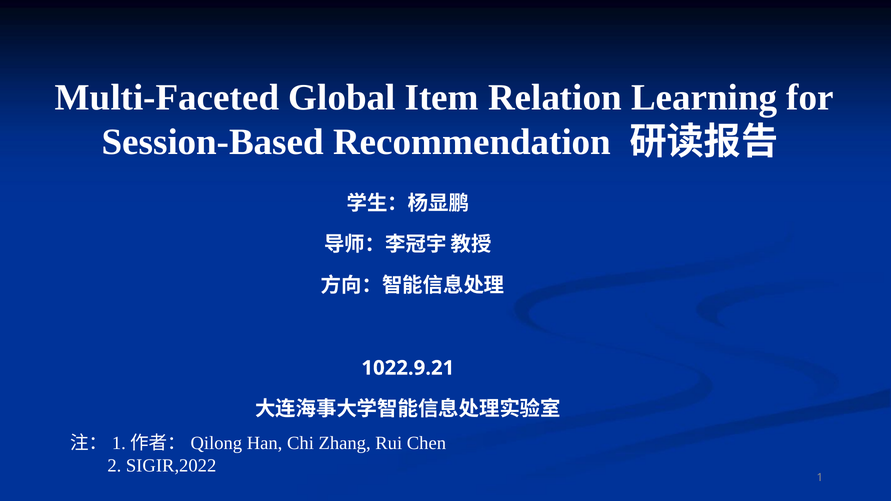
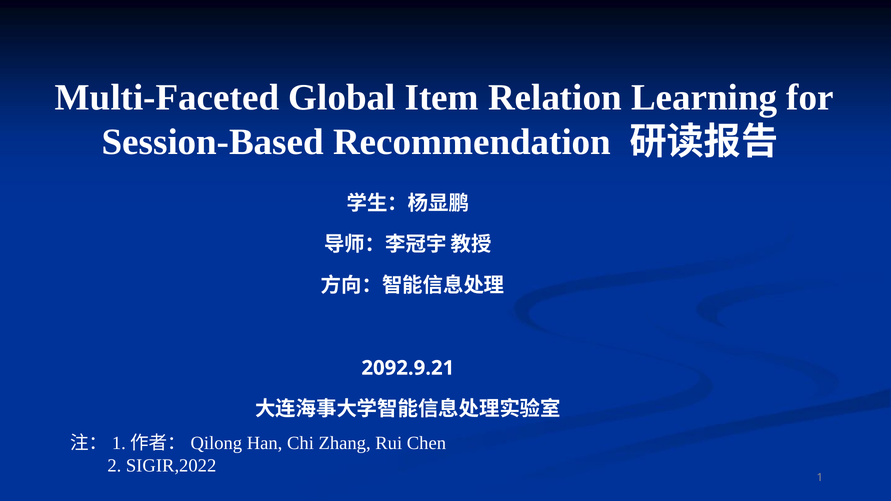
1022.9.21: 1022.9.21 -> 2092.9.21
